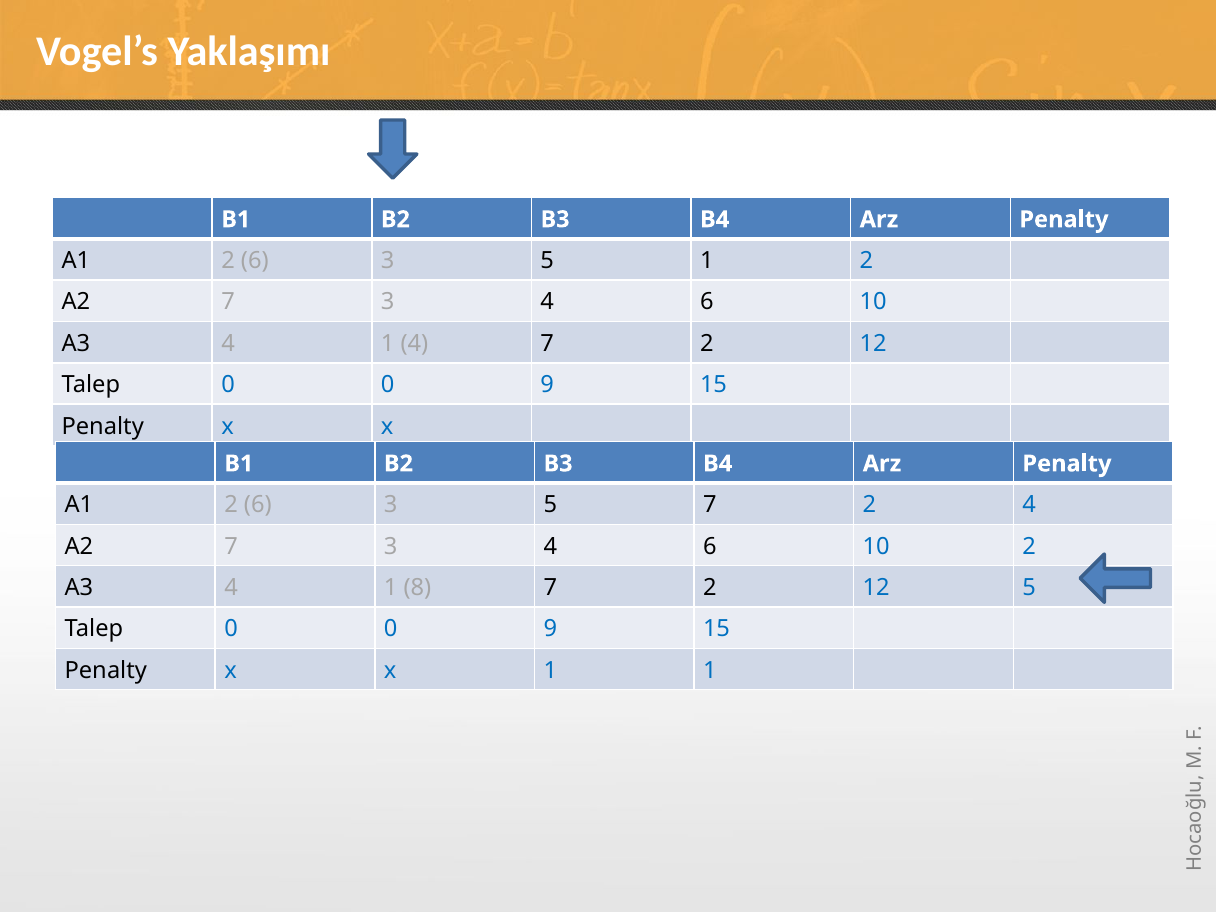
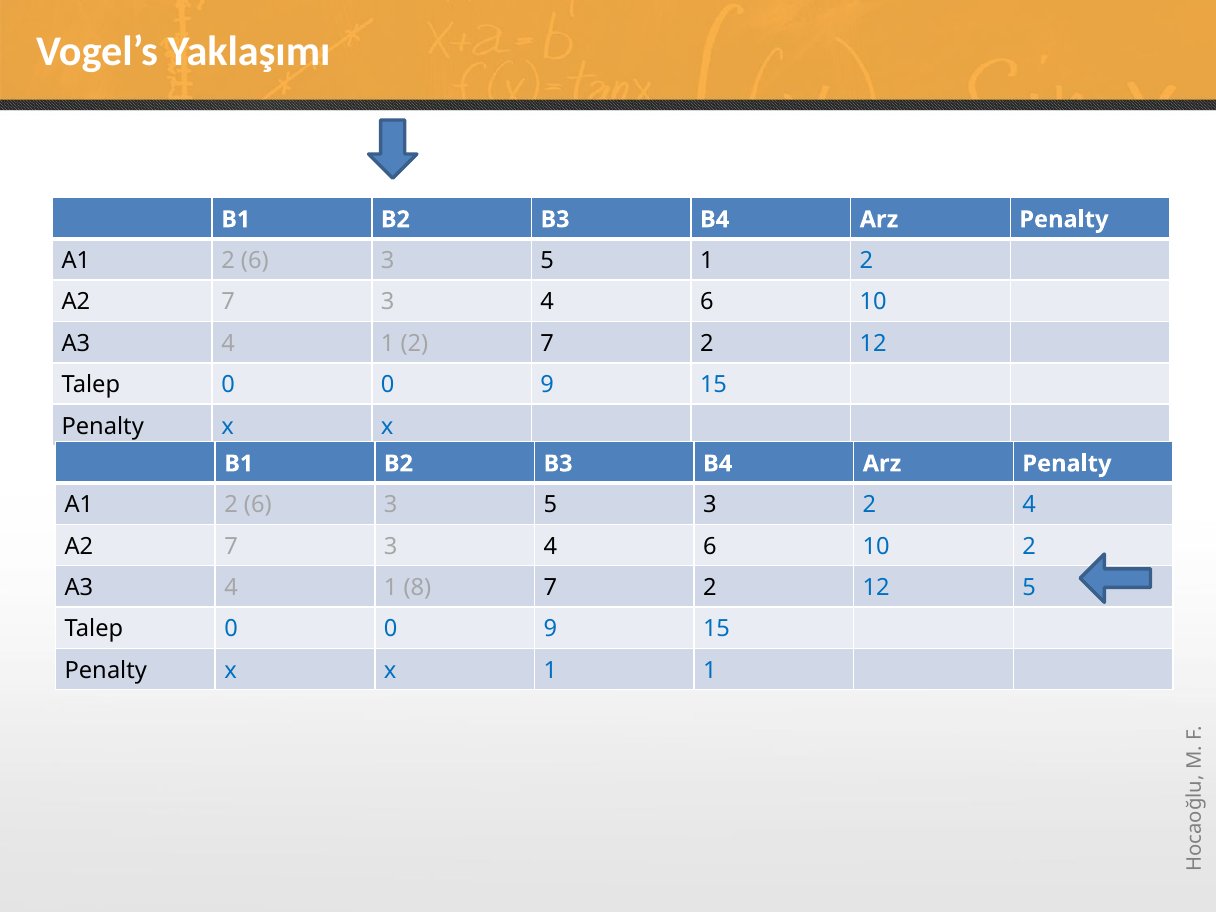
4 1 4: 4 -> 2
5 7: 7 -> 3
